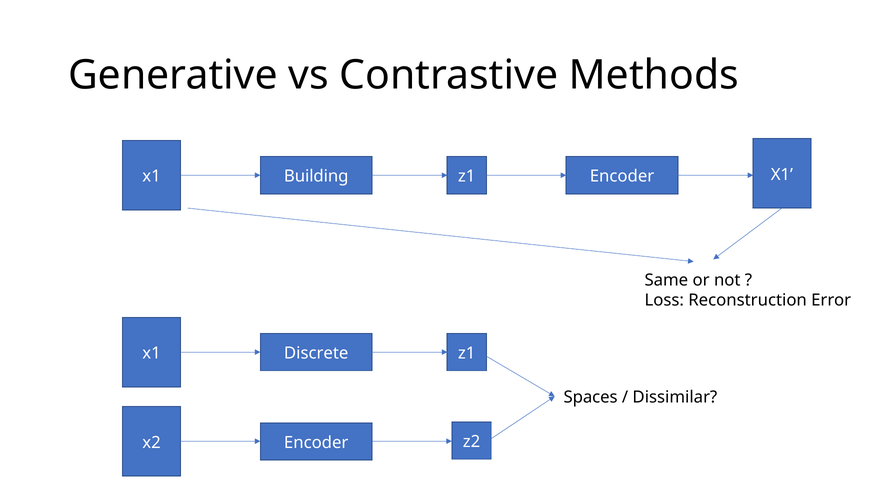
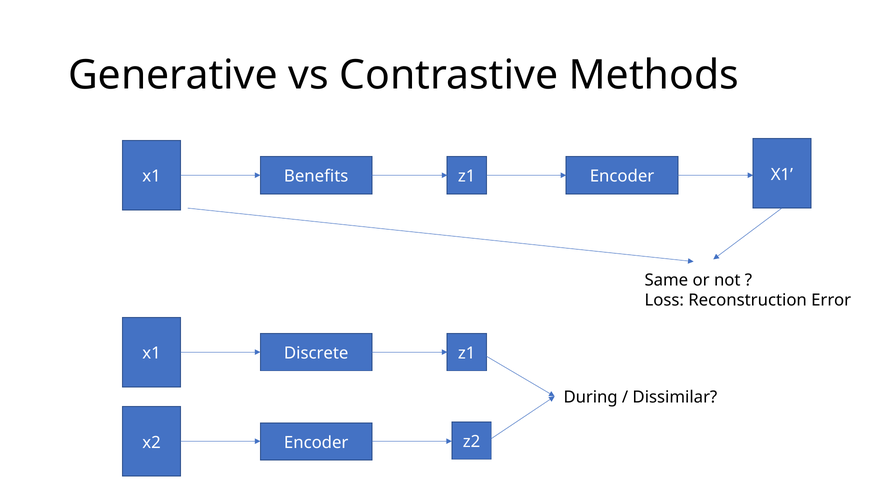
Building: Building -> Benefits
Spaces: Spaces -> During
